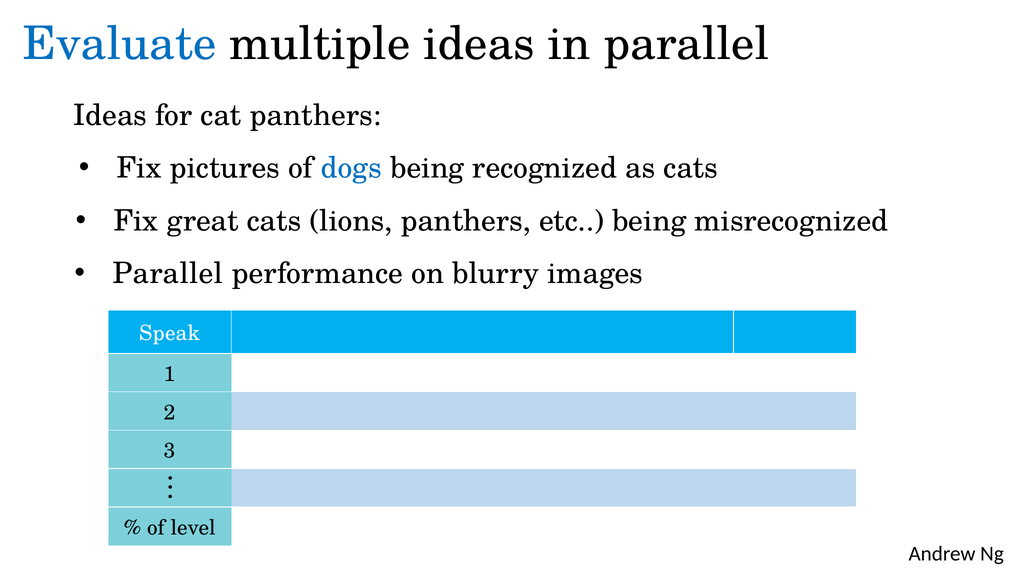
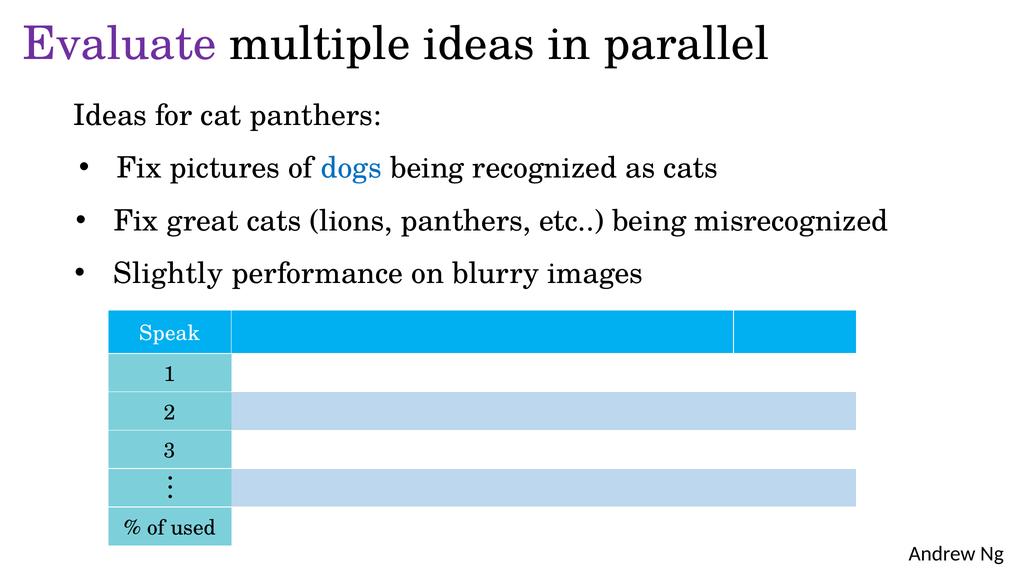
Evaluate colour: blue -> purple
Parallel at (168, 274): Parallel -> Slightly
level: level -> used
